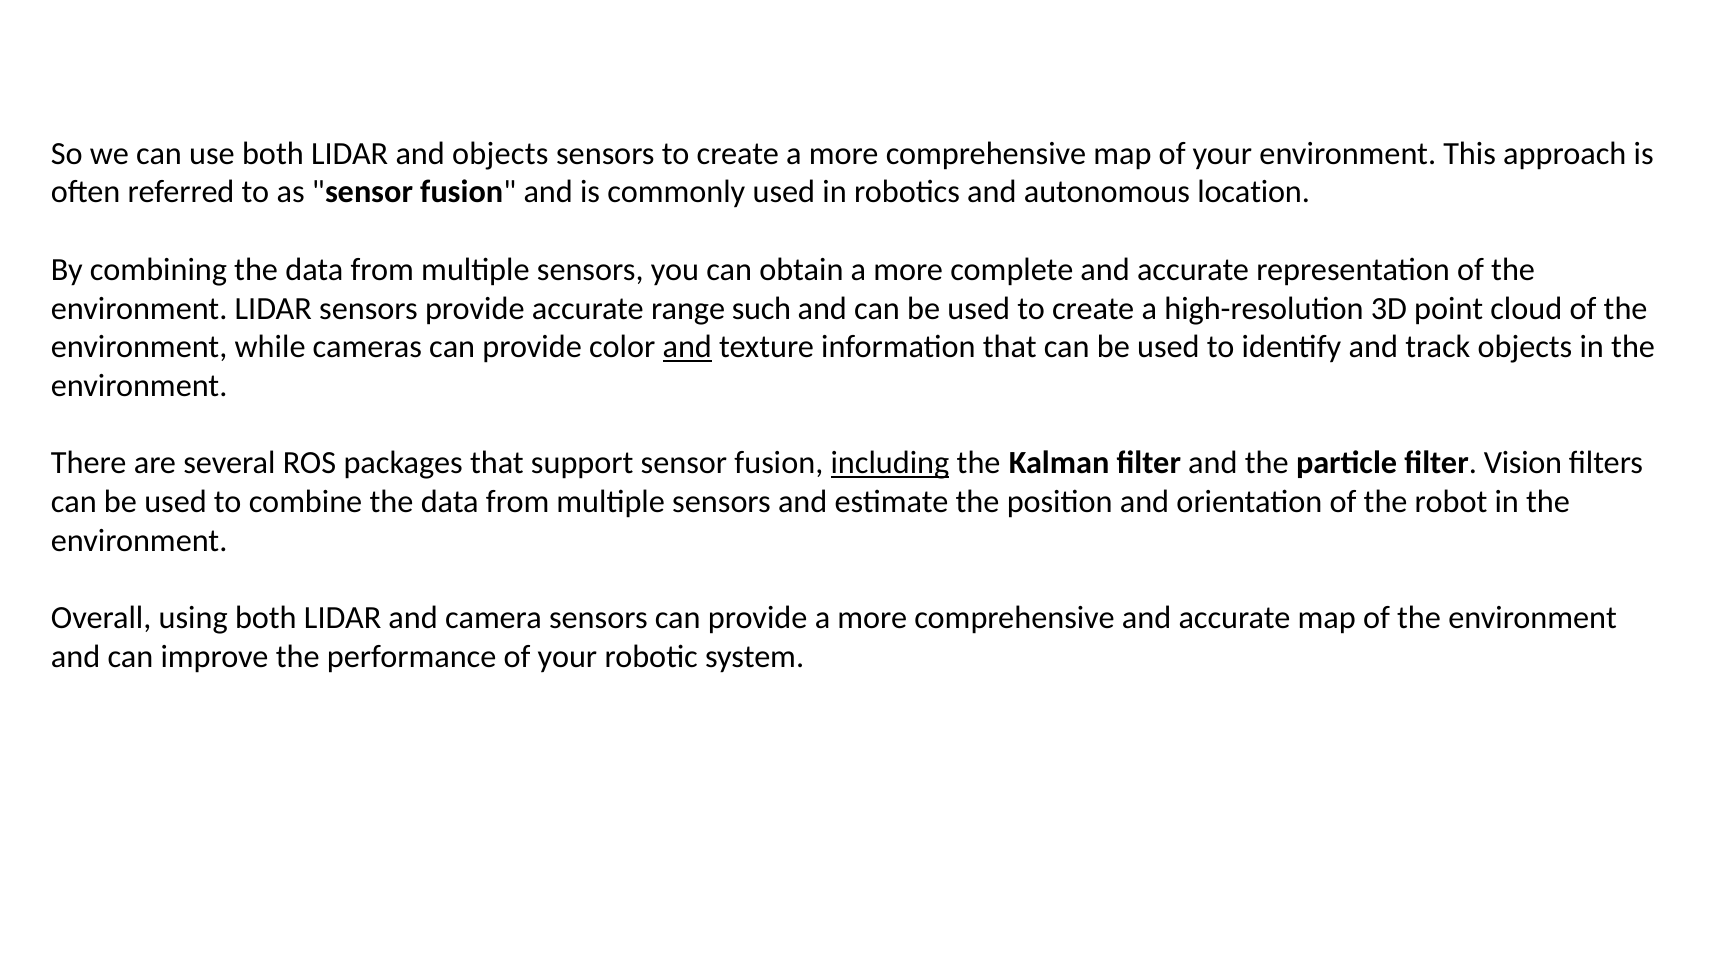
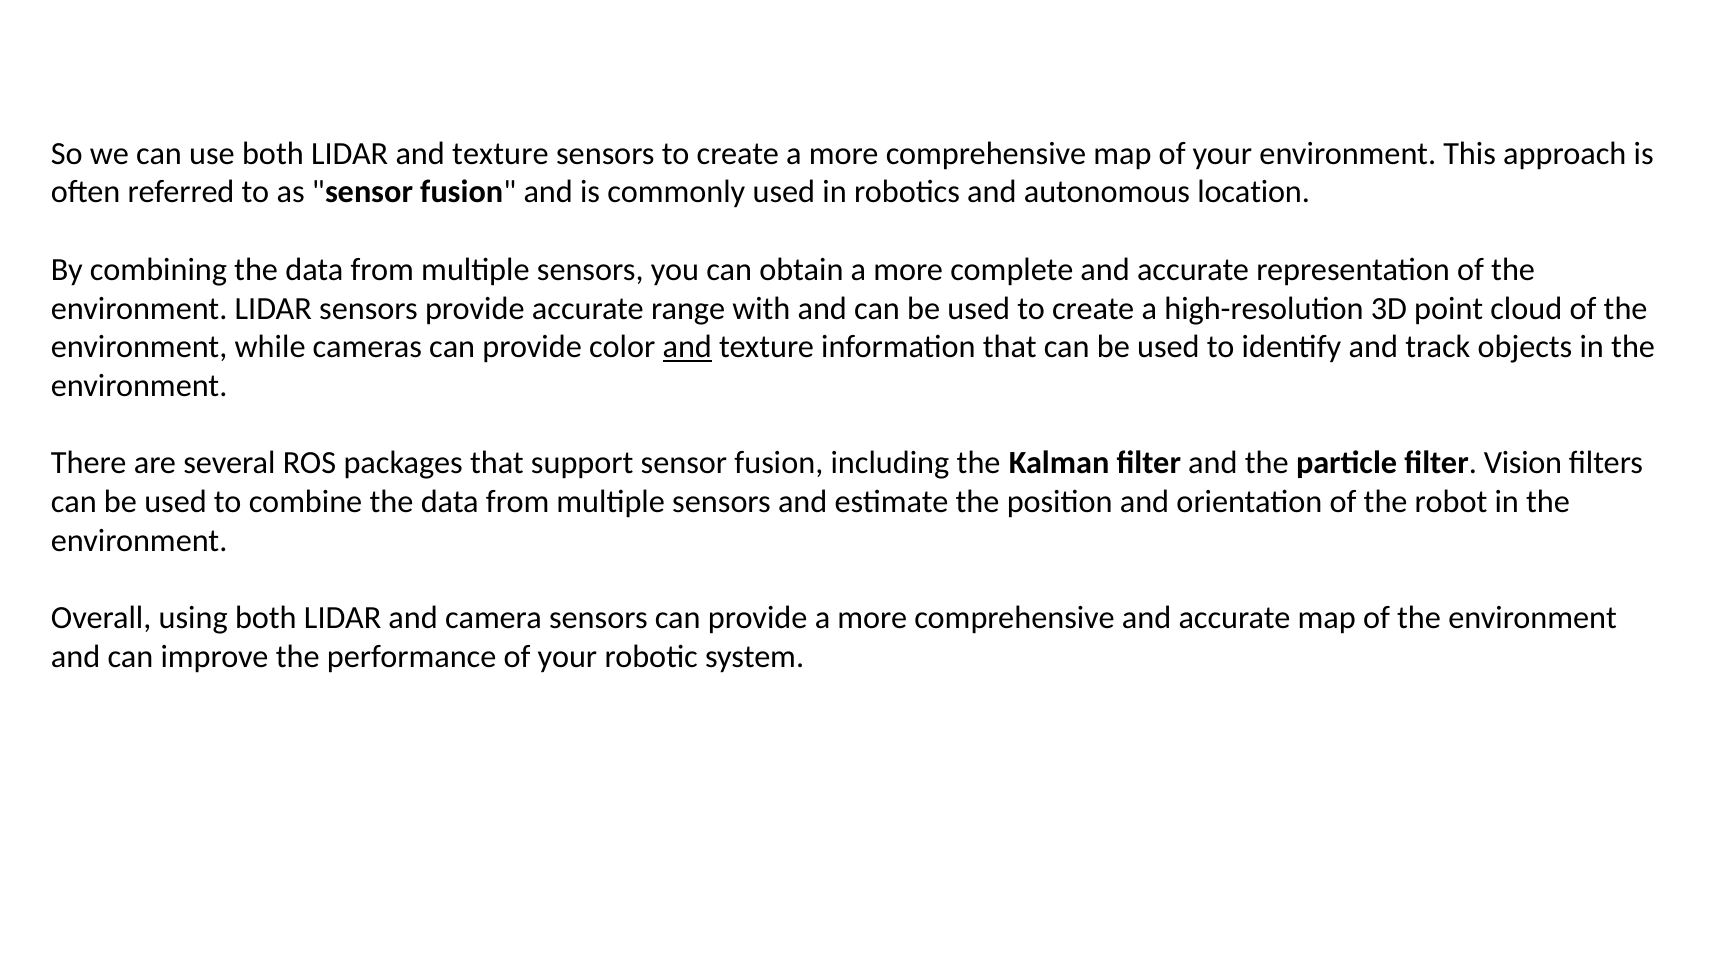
LIDAR and objects: objects -> texture
such: such -> with
including underline: present -> none
